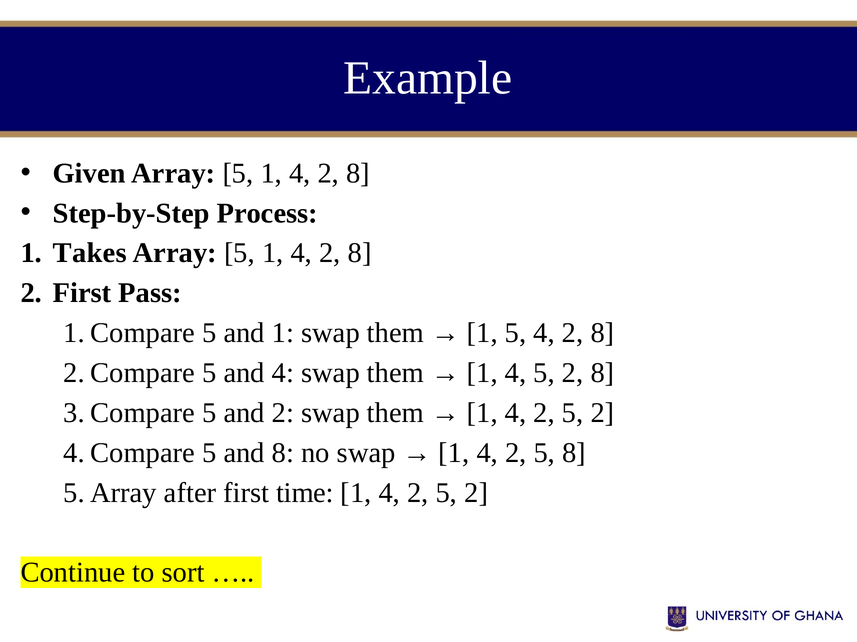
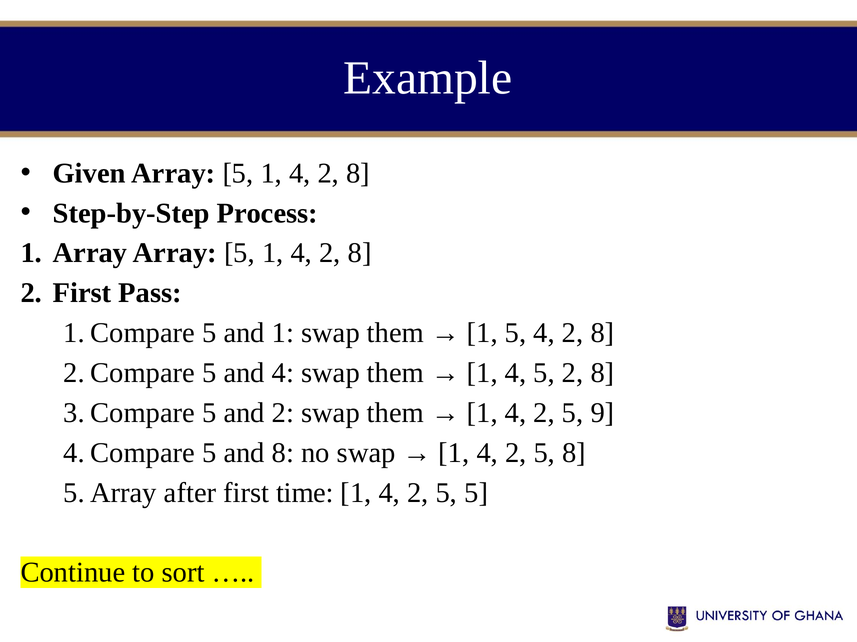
1 Takes: Takes -> Array
2 at (602, 413): 2 -> 9
2 at (476, 493): 2 -> 5
